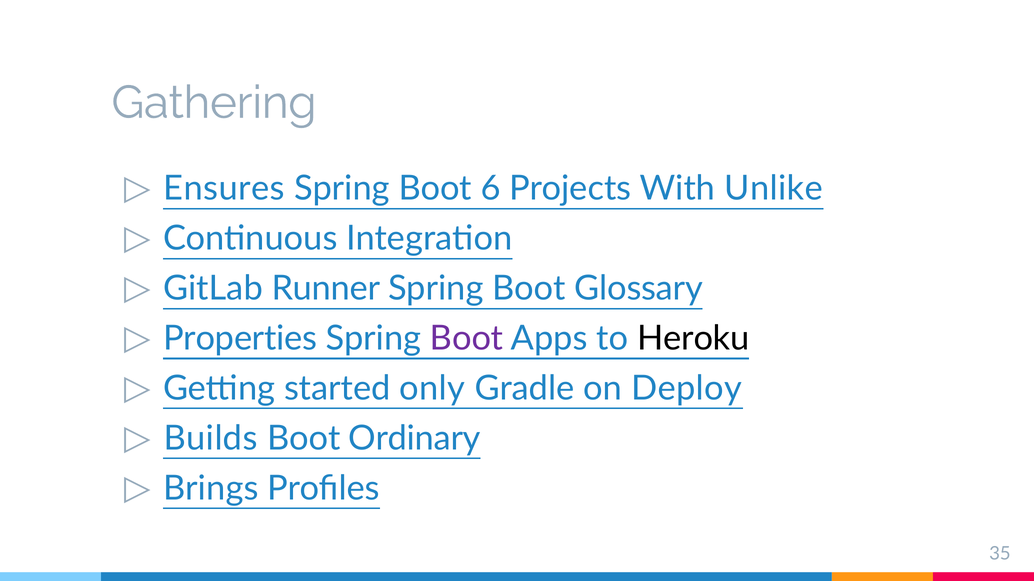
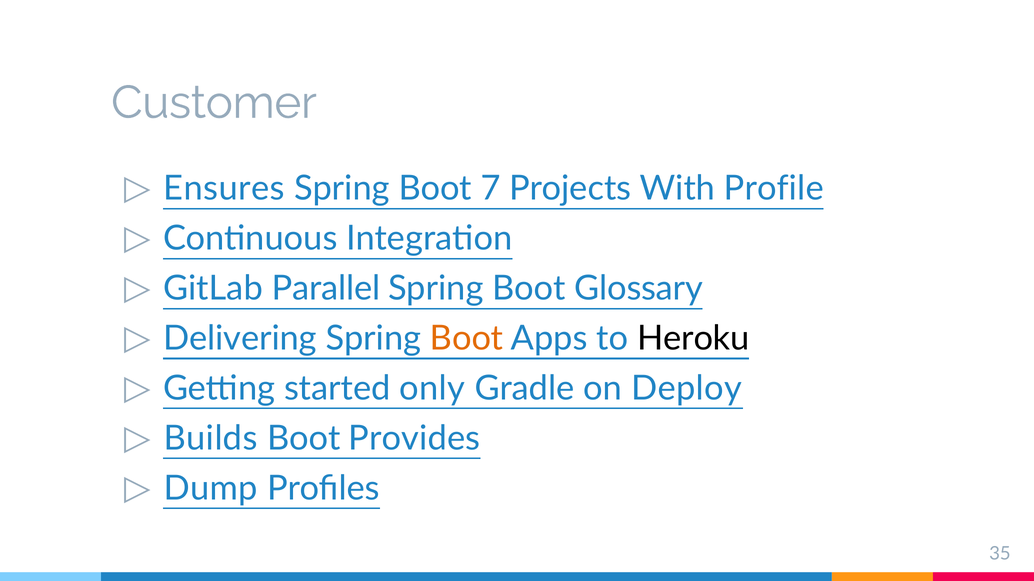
Gathering: Gathering -> Customer
6: 6 -> 7
Unlike: Unlike -> Profile
Runner: Runner -> Parallel
Properties: Properties -> Delivering
Boot at (467, 339) colour: purple -> orange
Ordinary: Ordinary -> Provides
Brings: Brings -> Dump
